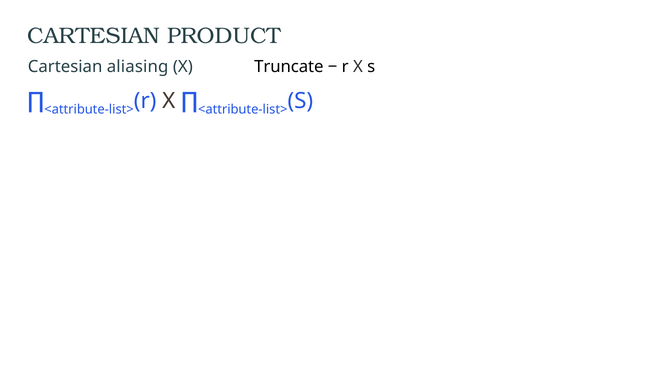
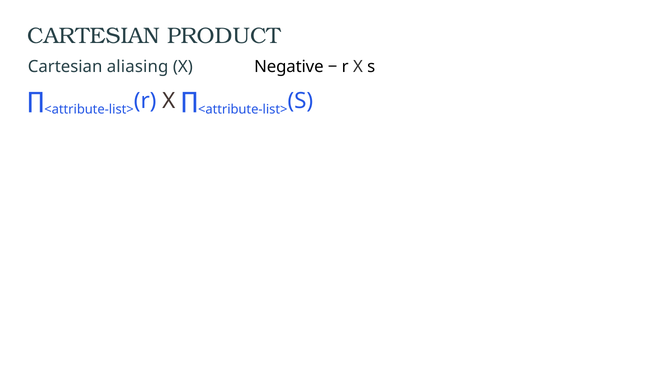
Truncate: Truncate -> Negative
